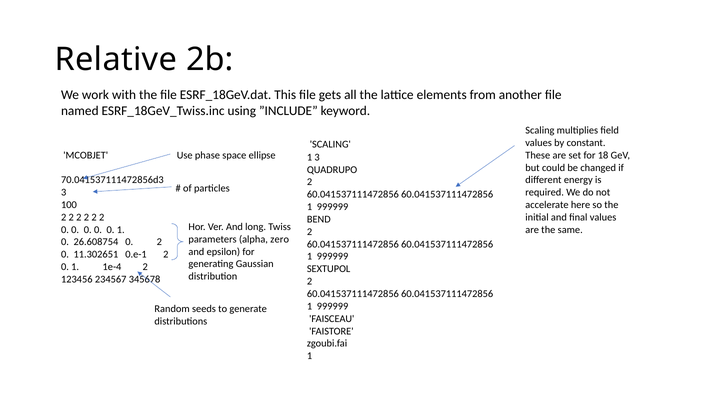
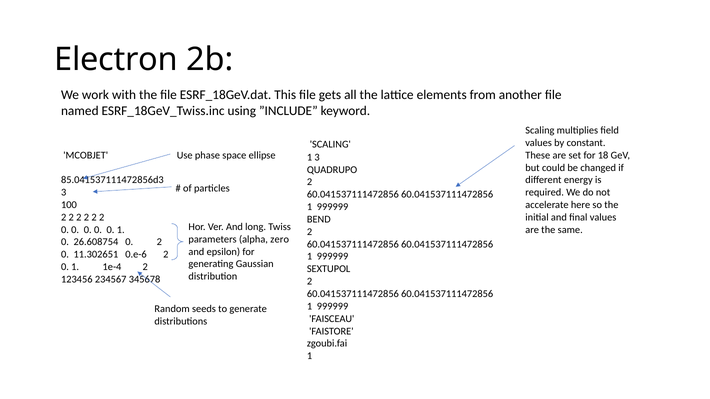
Relative: Relative -> Electron
70.041537111472856d3: 70.041537111472856d3 -> 85.041537111472856d3
0.e-1: 0.e-1 -> 0.e-6
